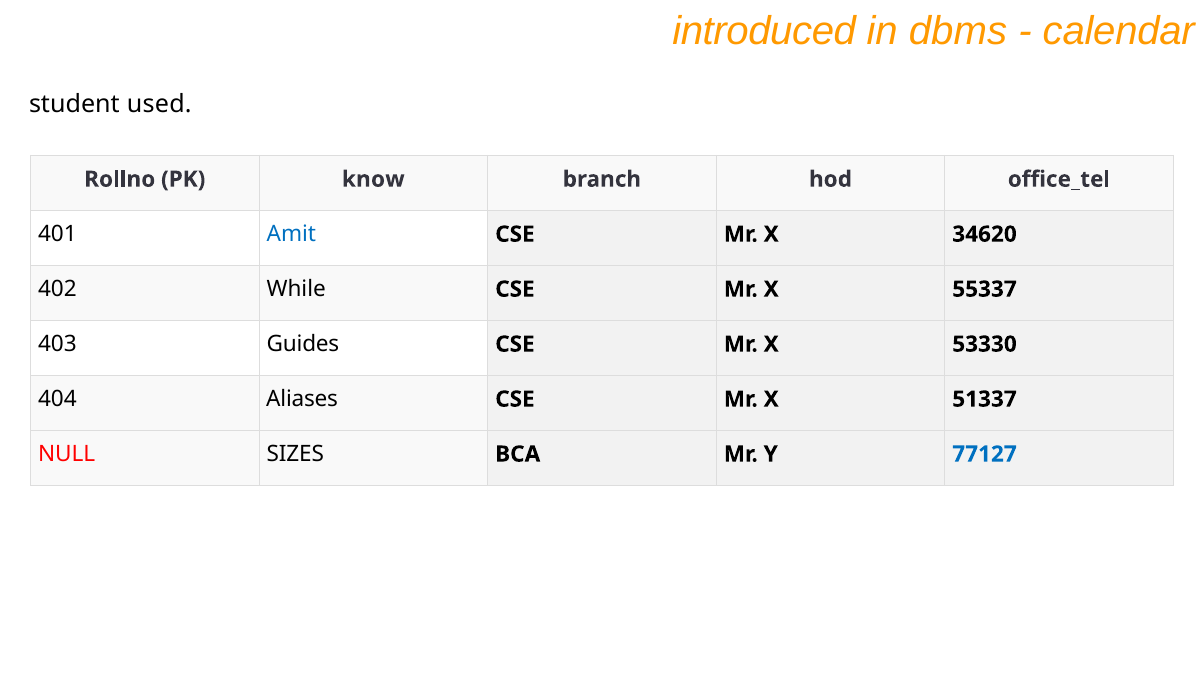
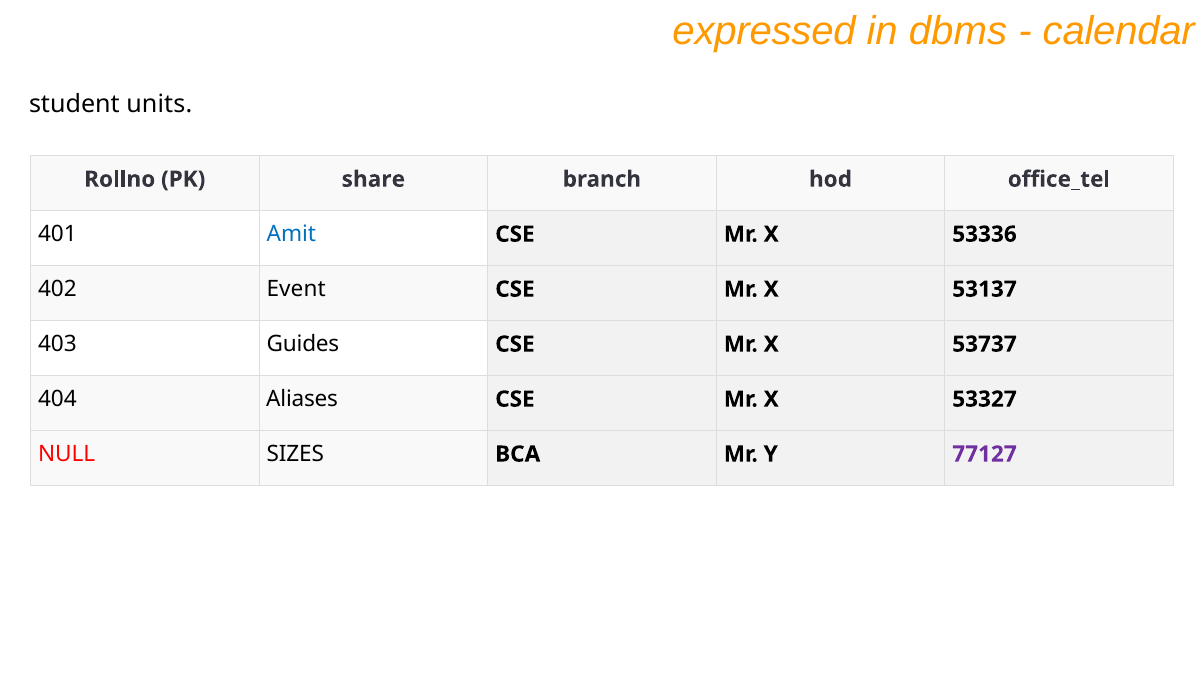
introduced: introduced -> expressed
used: used -> units
know: know -> share
34620: 34620 -> 53336
While: While -> Event
55337: 55337 -> 53137
53330: 53330 -> 53737
51337: 51337 -> 53327
77127 colour: blue -> purple
